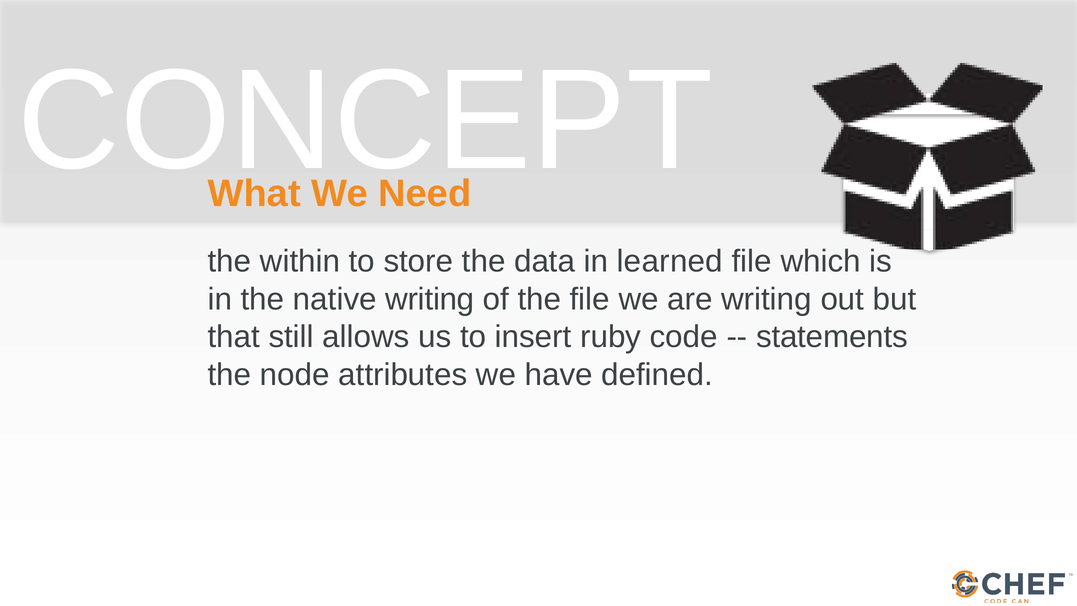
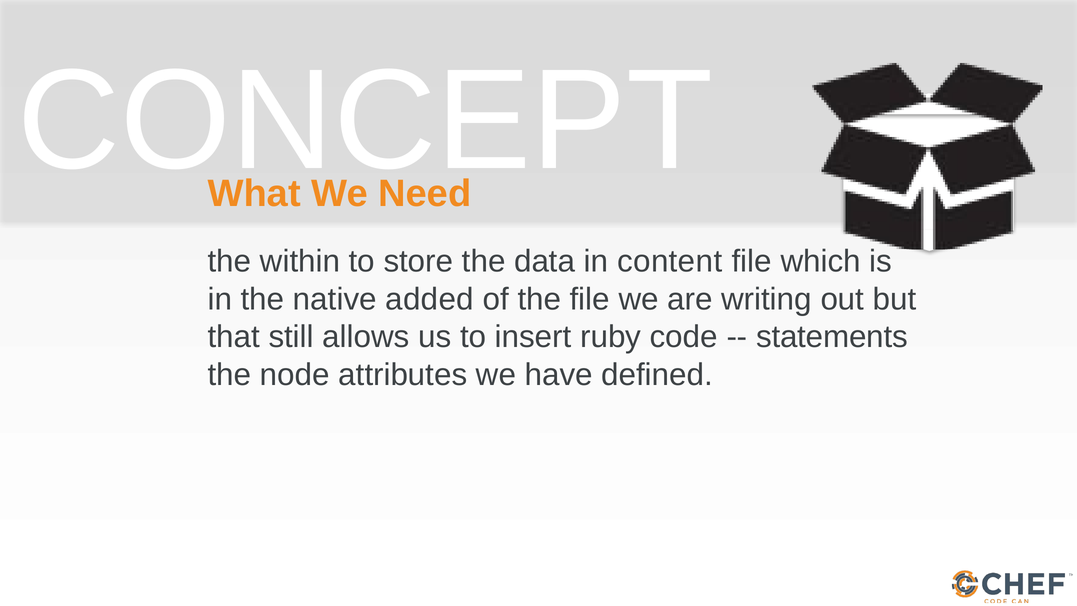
learned: learned -> content
native writing: writing -> added
